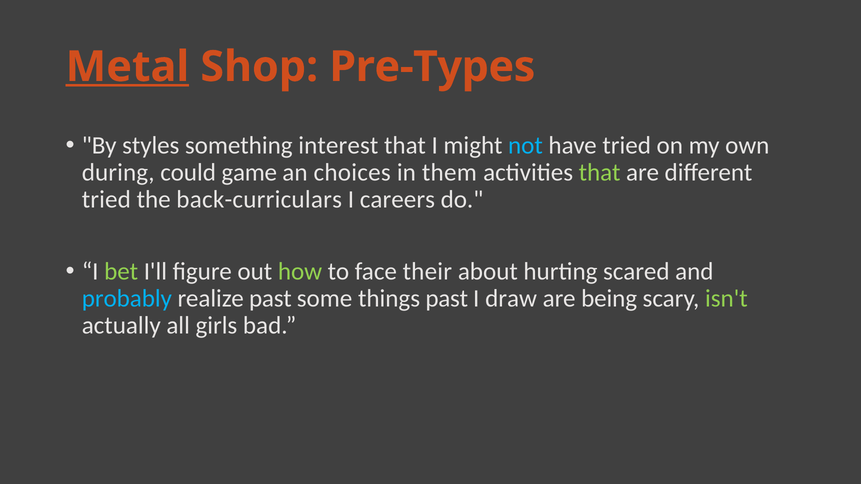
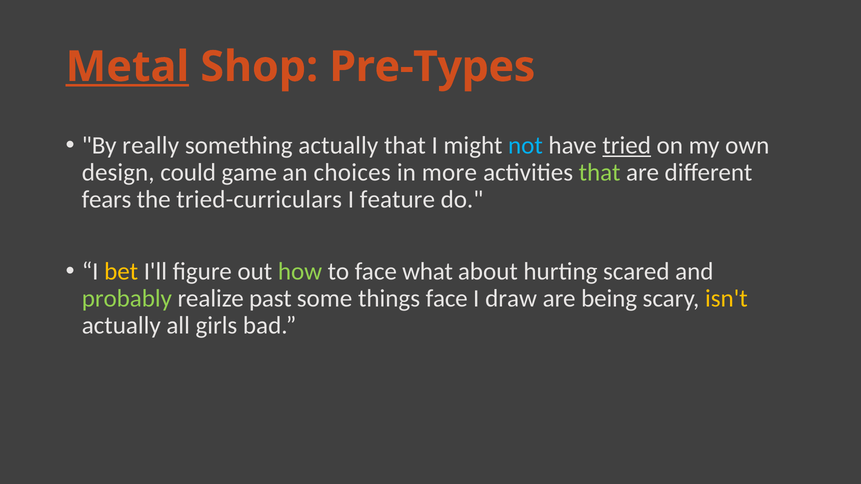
styles: styles -> really
something interest: interest -> actually
tried at (627, 146) underline: none -> present
during: during -> design
them: them -> more
tried at (106, 200): tried -> fears
back-curriculars: back-curriculars -> tried-curriculars
careers: careers -> feature
bet colour: light green -> yellow
their: their -> what
probably colour: light blue -> light green
things past: past -> face
isn't colour: light green -> yellow
